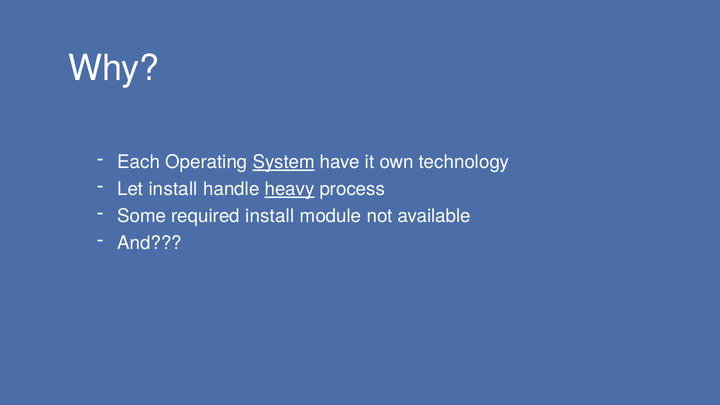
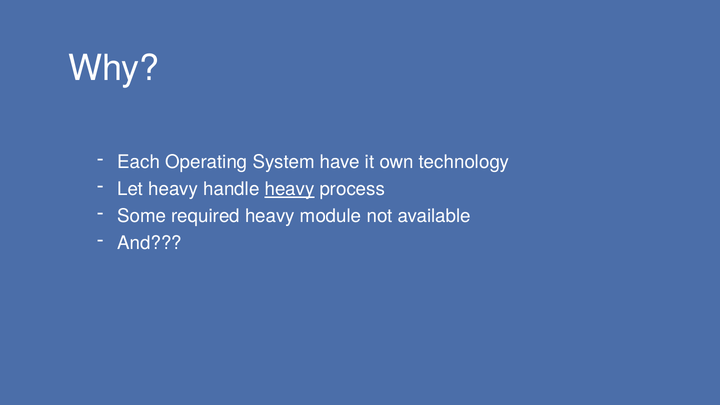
System underline: present -> none
Let install: install -> heavy
required install: install -> heavy
